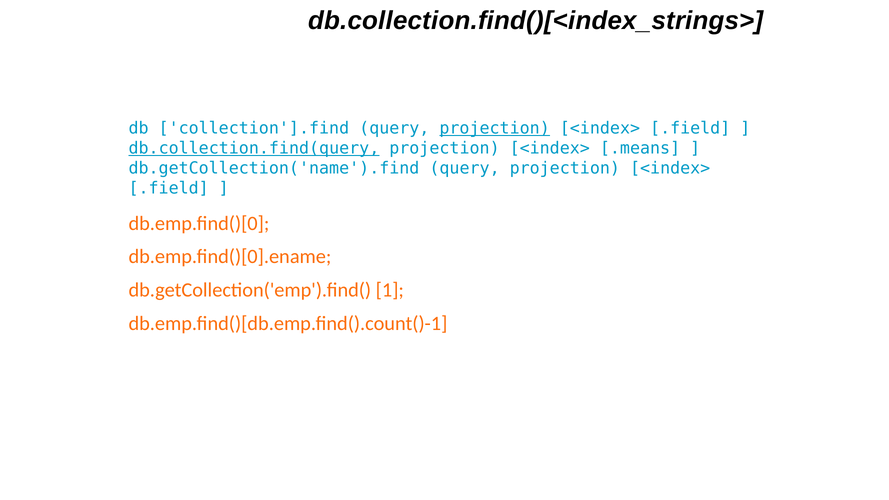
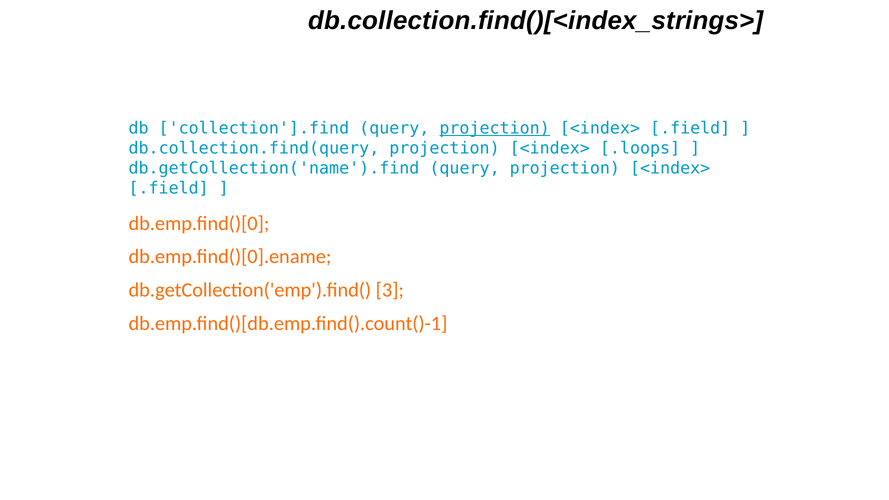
db.collection.find(query underline: present -> none
.means: .means -> .loops
1: 1 -> 3
